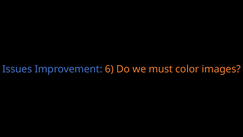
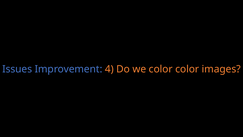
6: 6 -> 4
we must: must -> color
